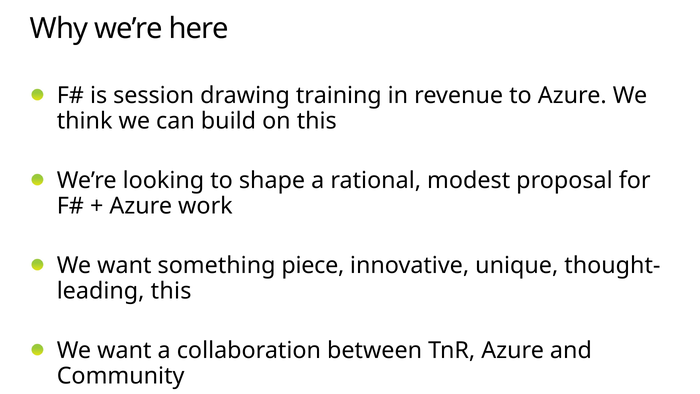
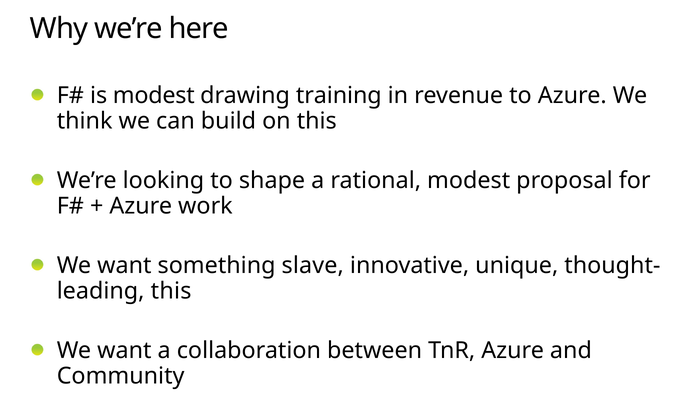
is session: session -> modest
piece: piece -> slave
